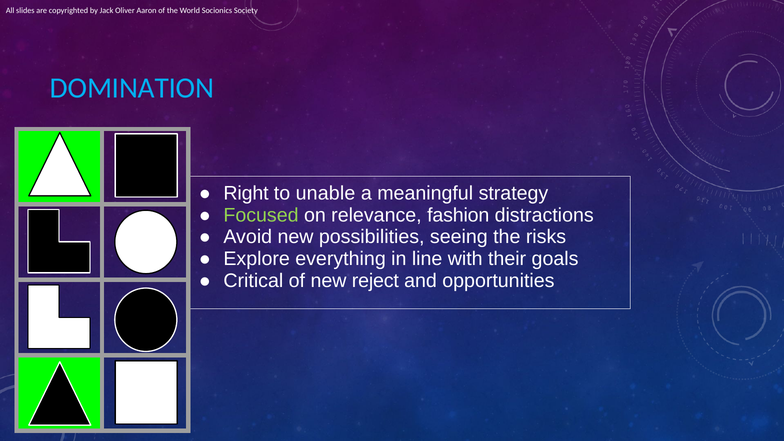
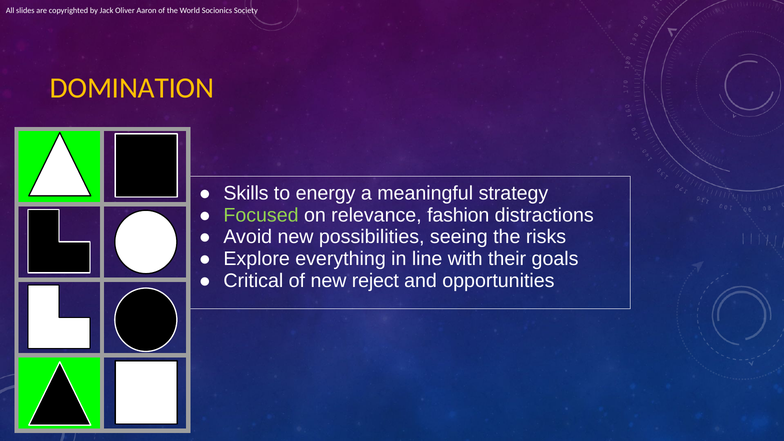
DOMINATION colour: light blue -> yellow
Right: Right -> Skills
unable: unable -> energy
